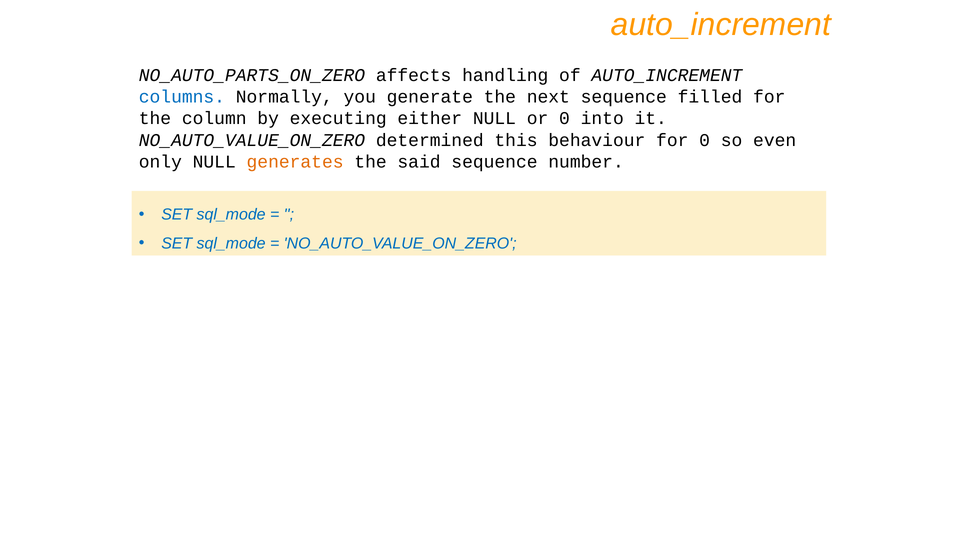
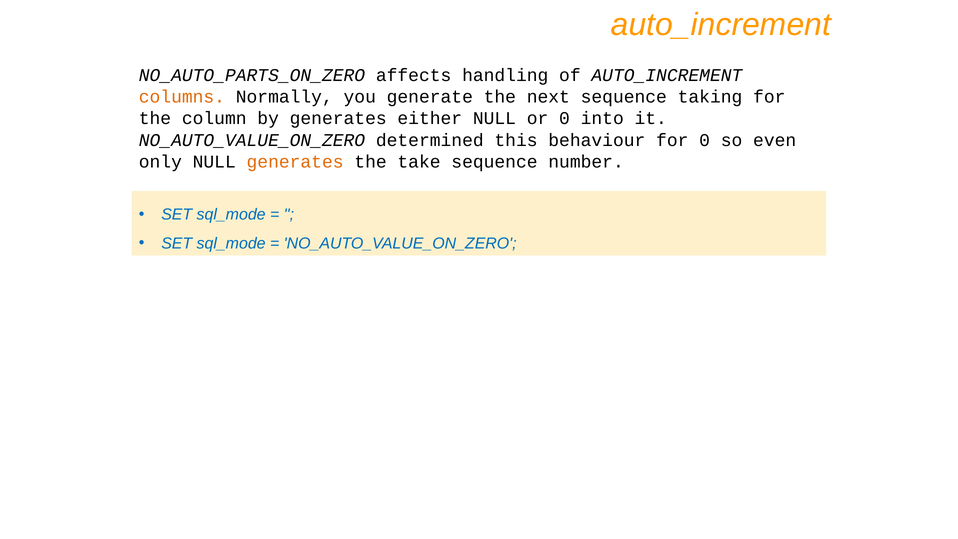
columns colour: blue -> orange
filled: filled -> taking
by executing: executing -> generates
said: said -> take
